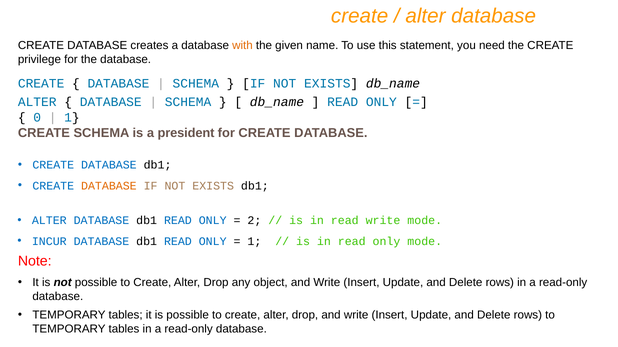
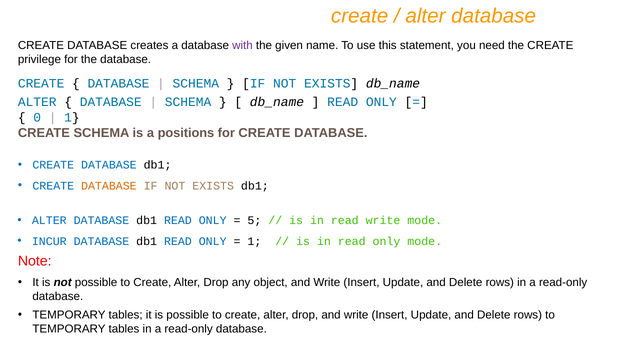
with colour: orange -> purple
president: president -> positions
2: 2 -> 5
